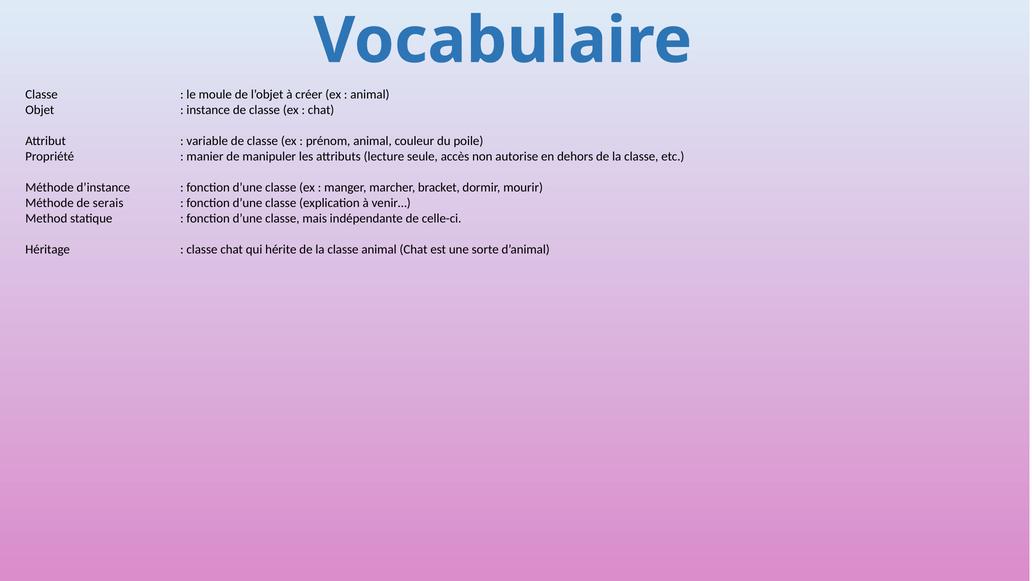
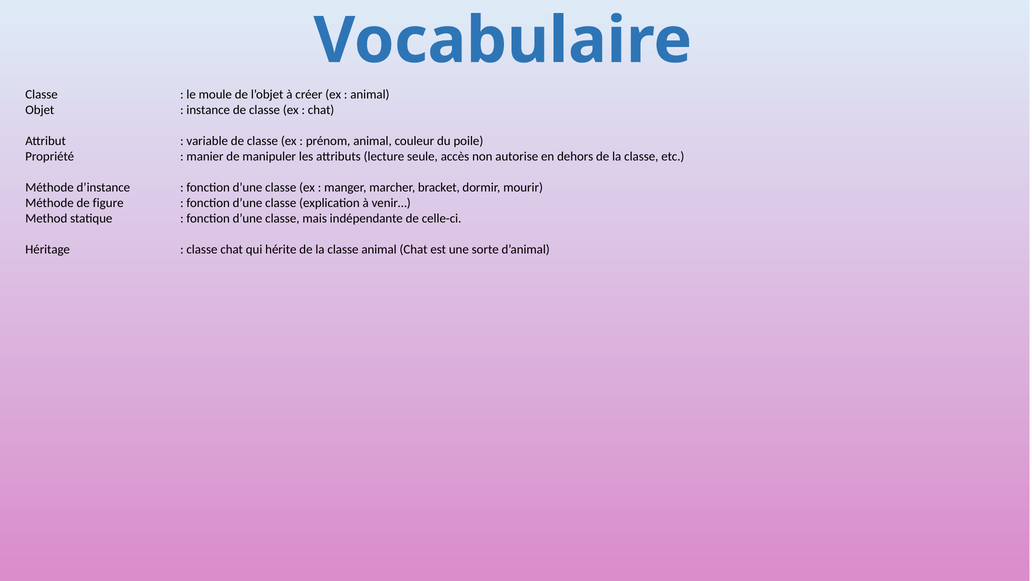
serais: serais -> figure
